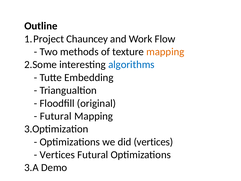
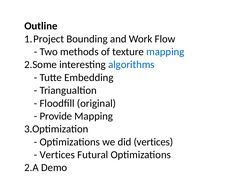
Chauncey: Chauncey -> Bounding
mapping at (165, 52) colour: orange -> blue
Futural at (56, 116): Futural -> Provide
3.A: 3.A -> 2.A
